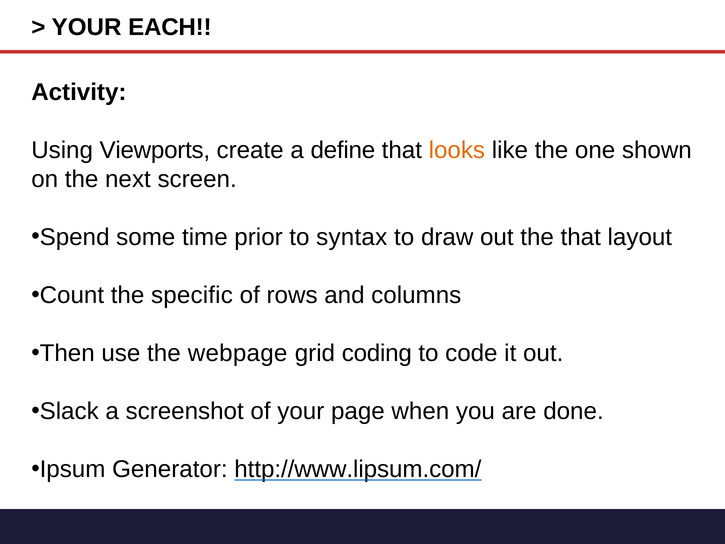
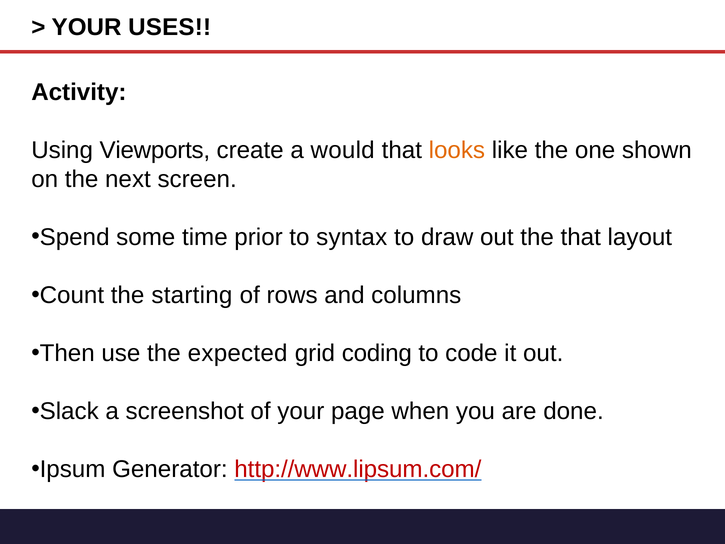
EACH: EACH -> USES
define: define -> would
specific: specific -> starting
webpage: webpage -> expected
http://www.lipsum.com/ colour: black -> red
